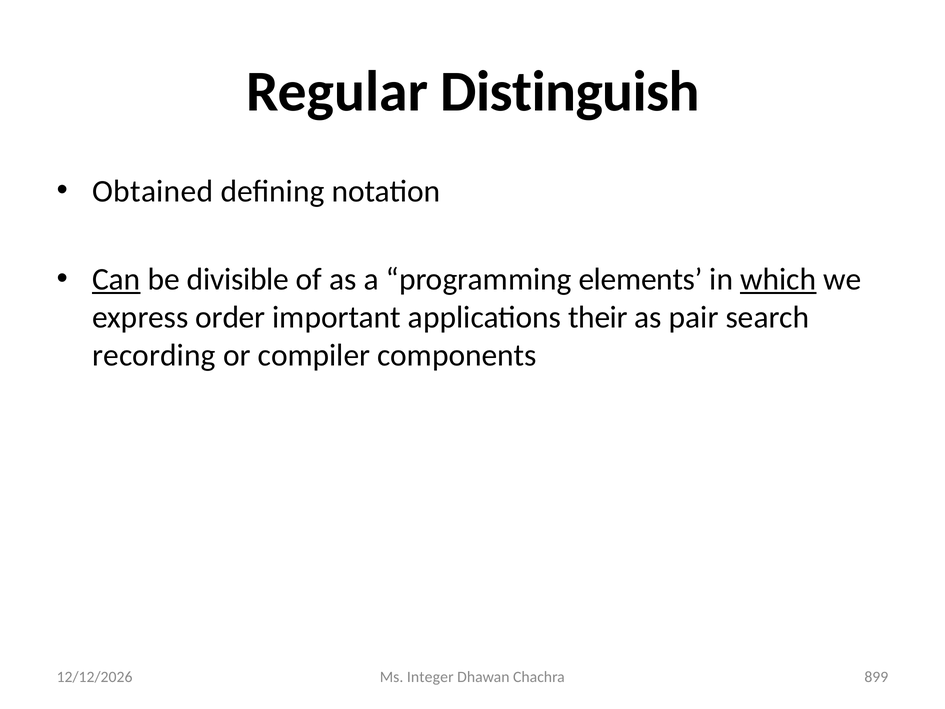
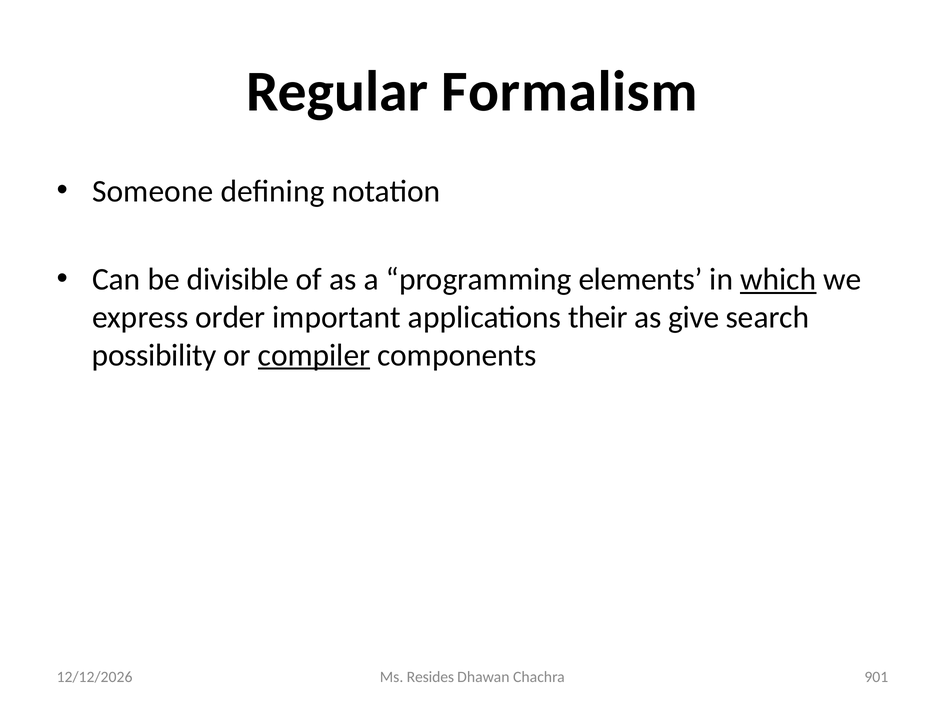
Distinguish: Distinguish -> Formalism
Obtained: Obtained -> Someone
Can underline: present -> none
pair: pair -> give
recording: recording -> possibility
compiler underline: none -> present
Integer: Integer -> Resides
899: 899 -> 901
